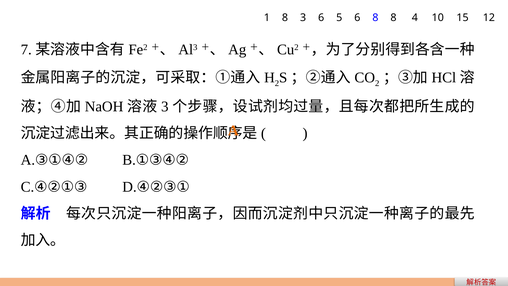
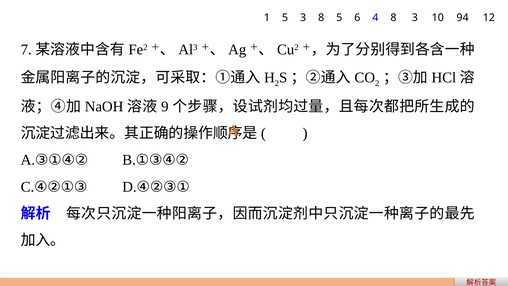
1 8: 8 -> 5
3 6: 6 -> 8
6 8: 8 -> 4
8 4: 4 -> 3
15: 15 -> 94
3 at (165, 107): 3 -> 9
